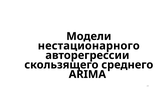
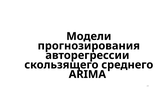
нестационарного: нестационарного -> прогнозирования
